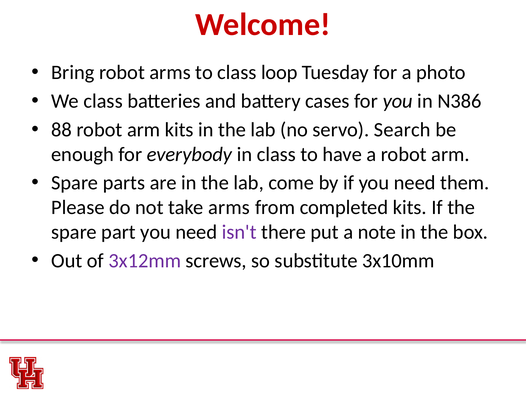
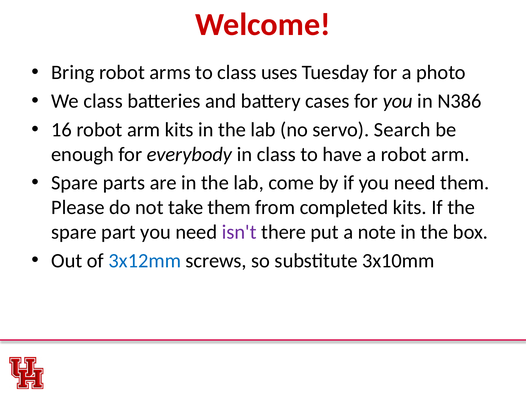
loop: loop -> uses
88: 88 -> 16
take arms: arms -> them
3x12mm colour: purple -> blue
